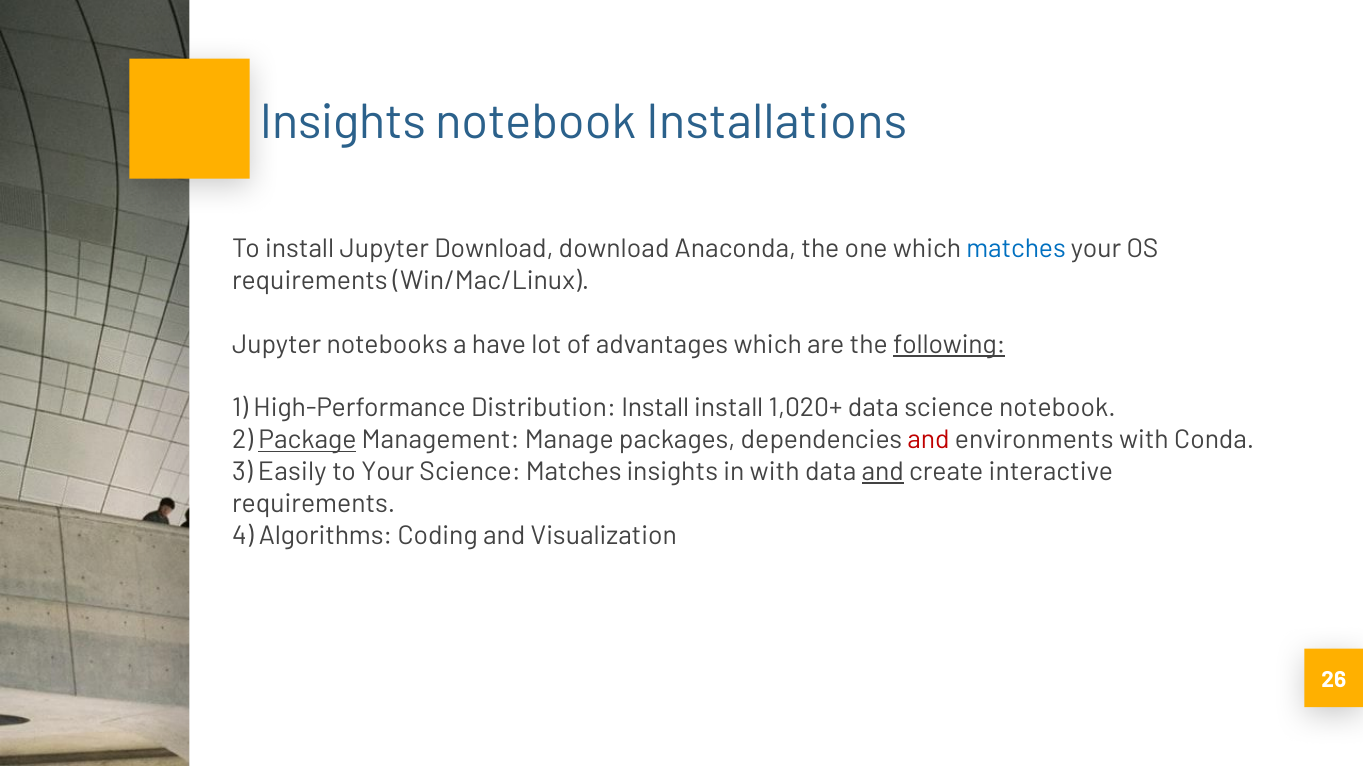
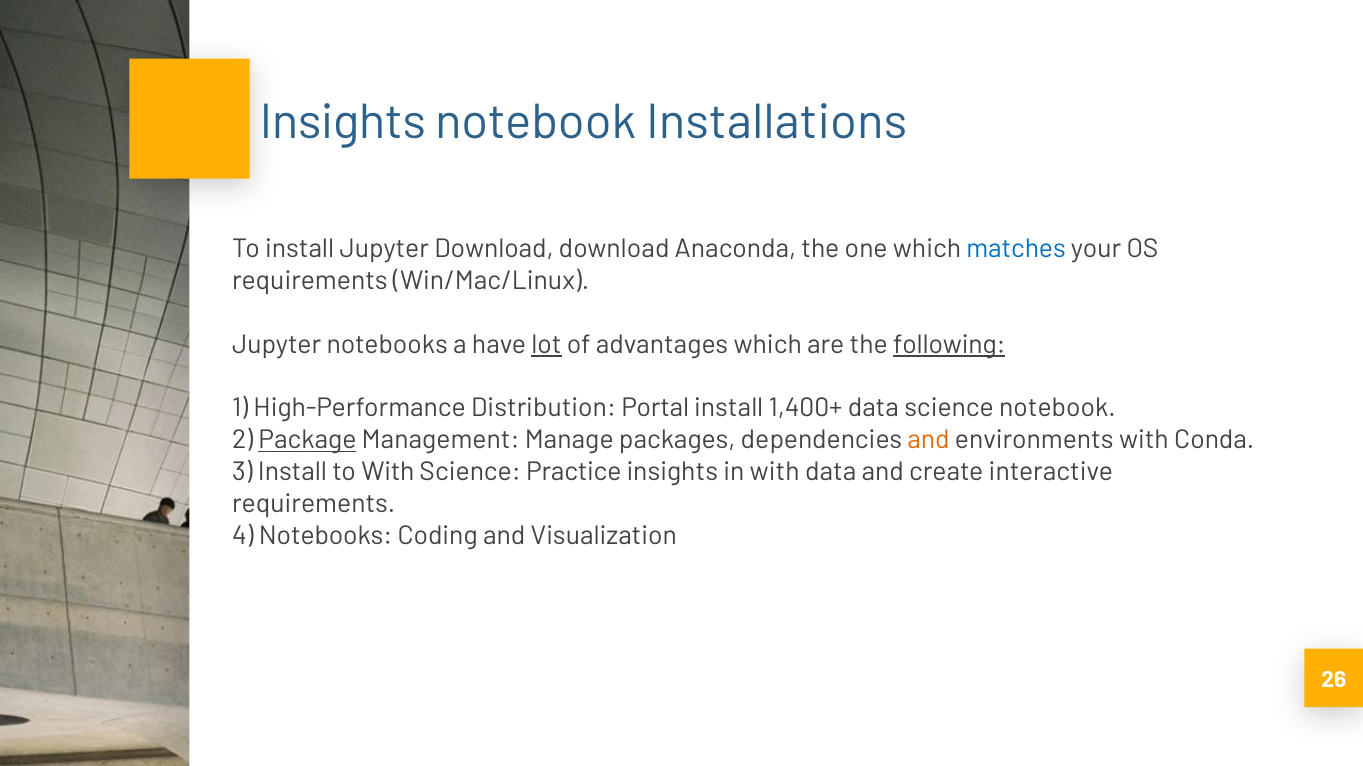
lot underline: none -> present
Distribution Install: Install -> Portal
1,020+: 1,020+ -> 1,400+
and at (929, 440) colour: red -> orange
3 Easily: Easily -> Install
to Your: Your -> With
Science Matches: Matches -> Practice
and at (883, 472) underline: present -> none
4 Algorithms: Algorithms -> Notebooks
